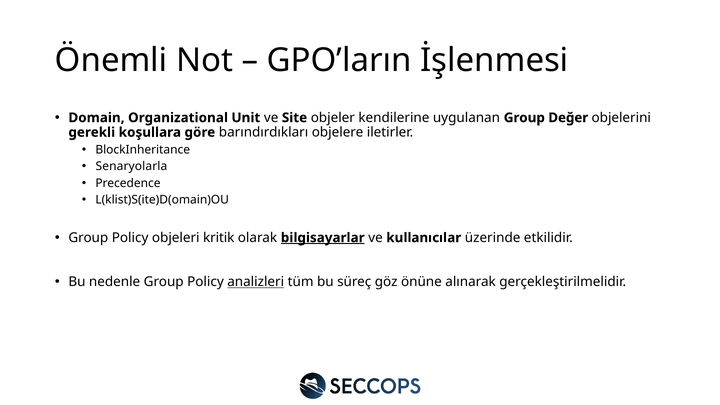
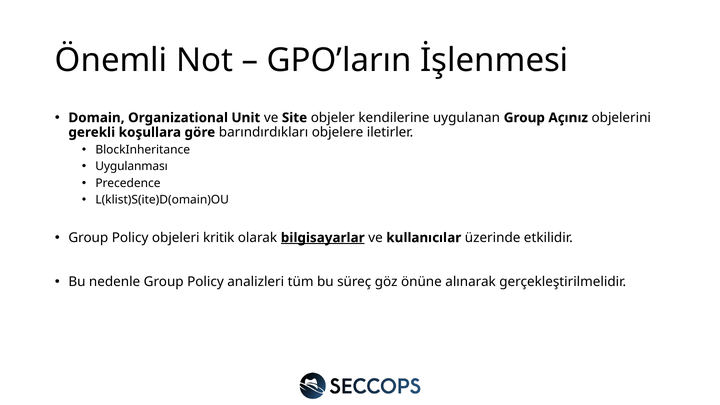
Değer: Değer -> Açınız
Senaryolarla: Senaryolarla -> Uygulanması
analizleri underline: present -> none
